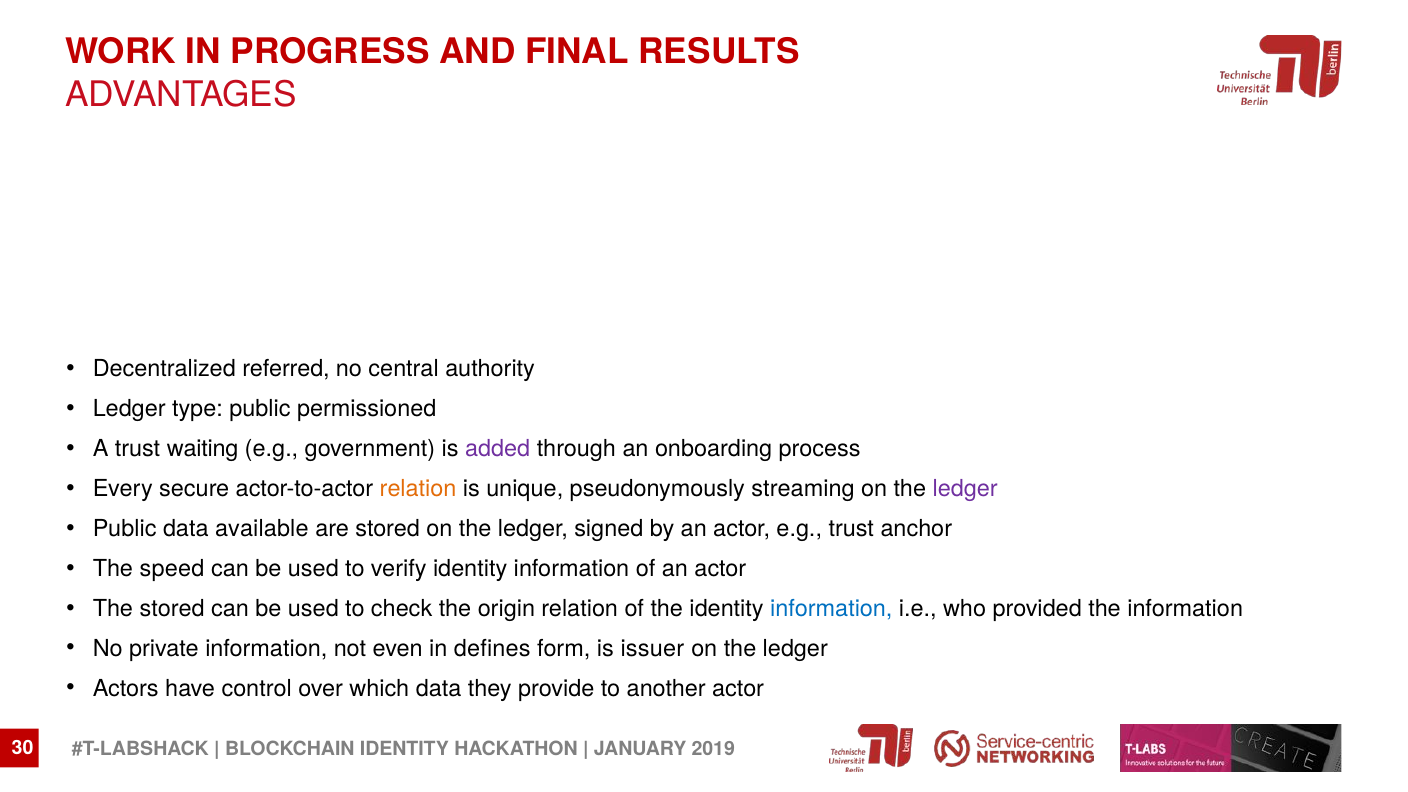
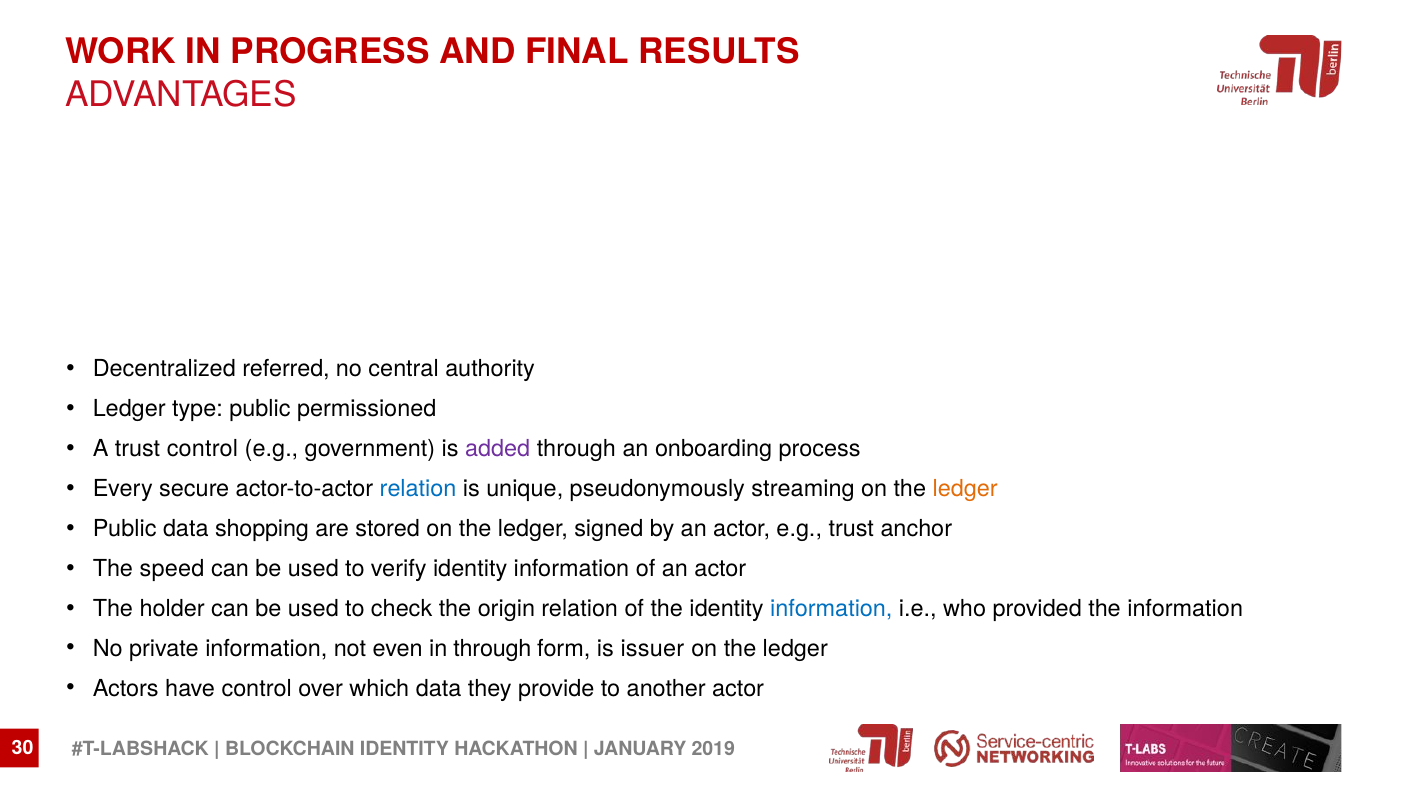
trust waiting: waiting -> control
relation at (418, 489) colour: orange -> blue
ledger at (965, 489) colour: purple -> orange
available: available -> shopping
The stored: stored -> holder
in defines: defines -> through
